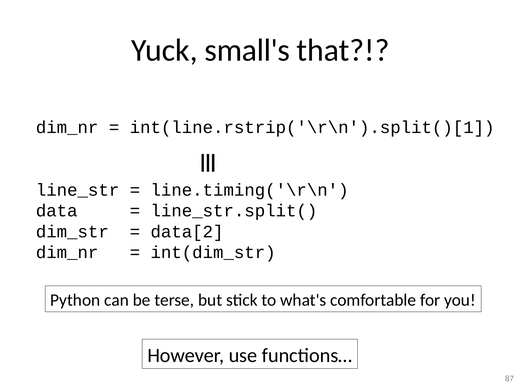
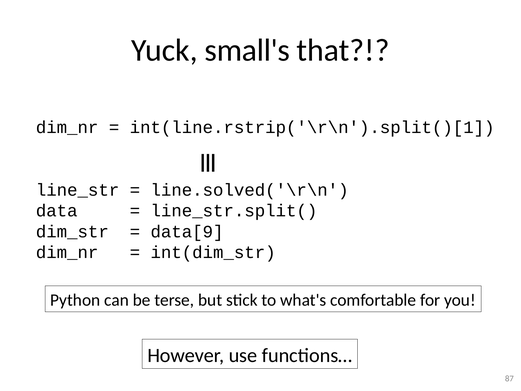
line.timing('\r\n: line.timing('\r\n -> line.solved('\r\n
data[2: data[2 -> data[9
